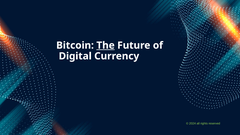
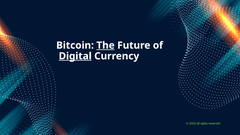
Digital underline: none -> present
